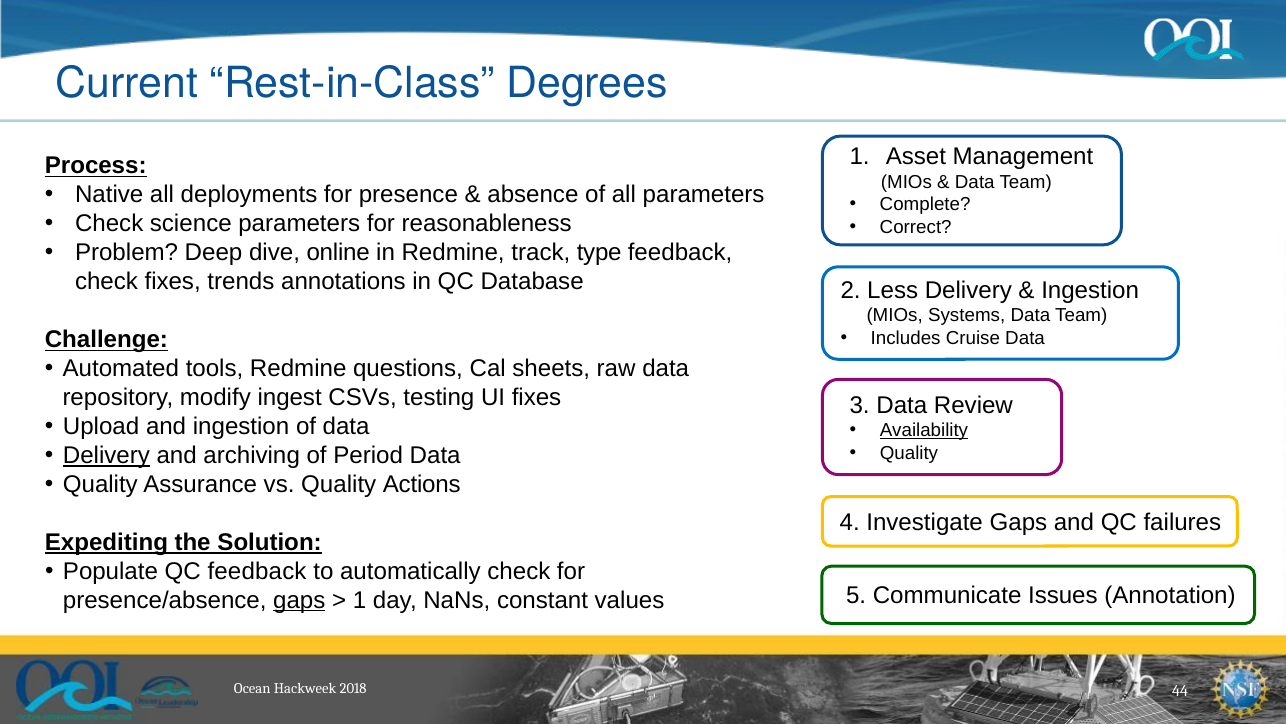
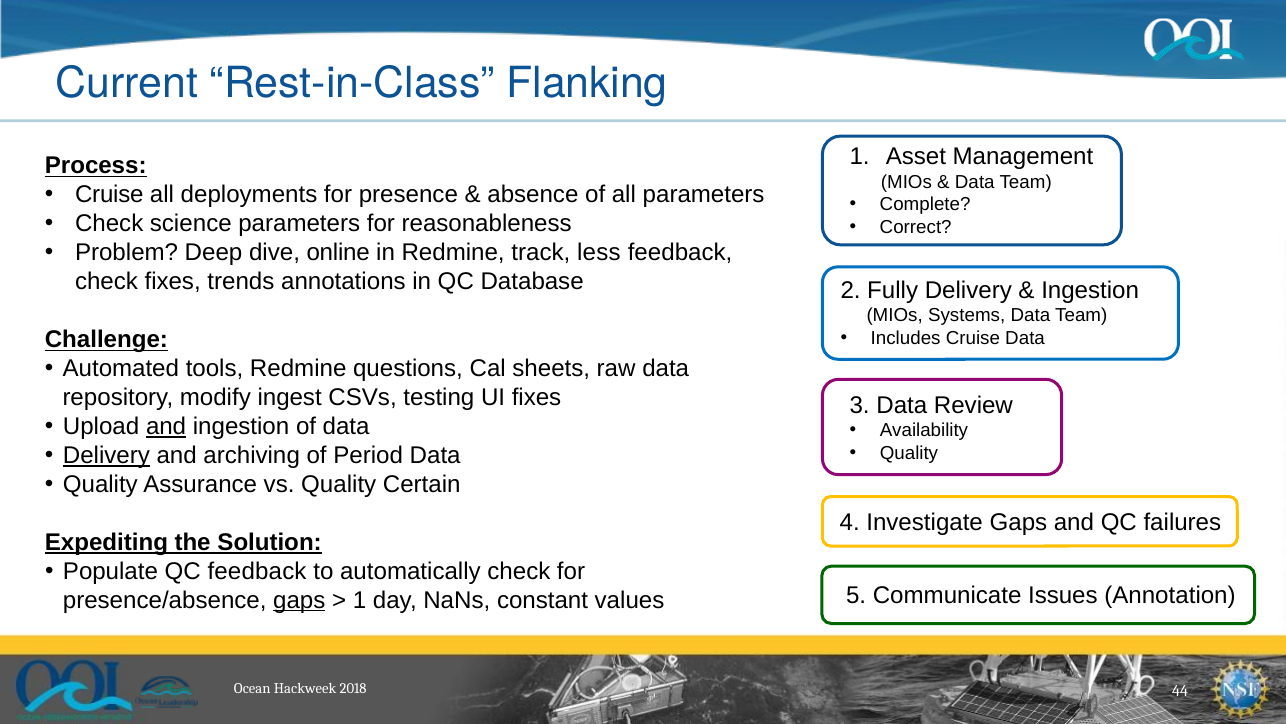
Degrees: Degrees -> Flanking
Native at (109, 195): Native -> Cruise
type: type -> less
Less: Less -> Fully
and at (166, 426) underline: none -> present
Availability underline: present -> none
Actions: Actions -> Certain
